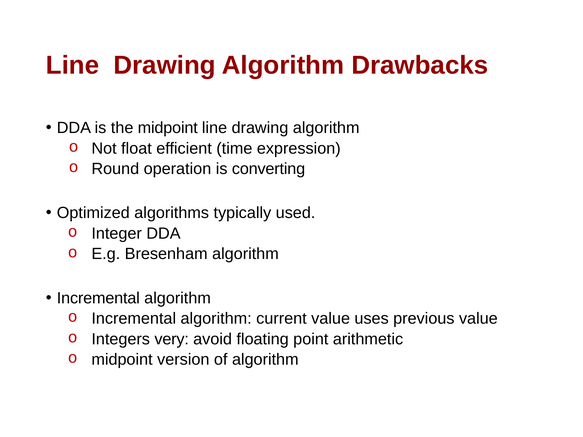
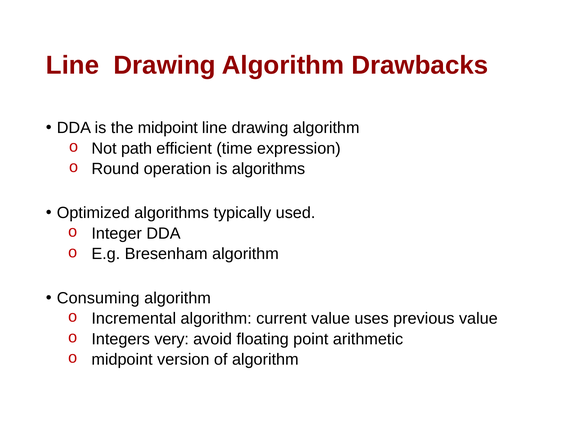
float: float -> path
is converting: converting -> algorithms
Incremental at (98, 298): Incremental -> Consuming
